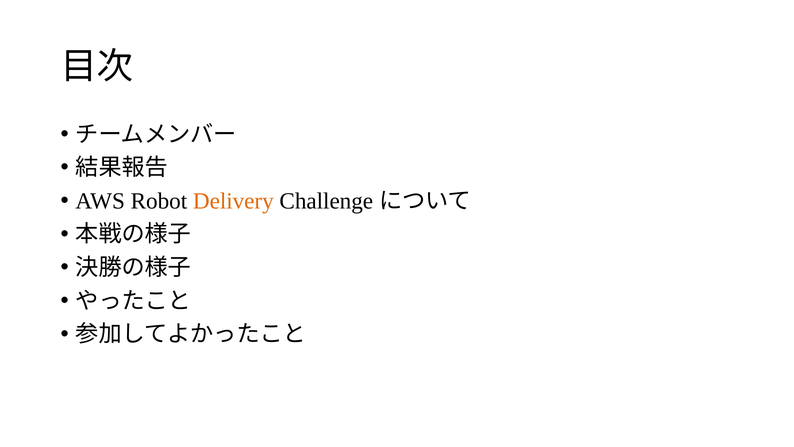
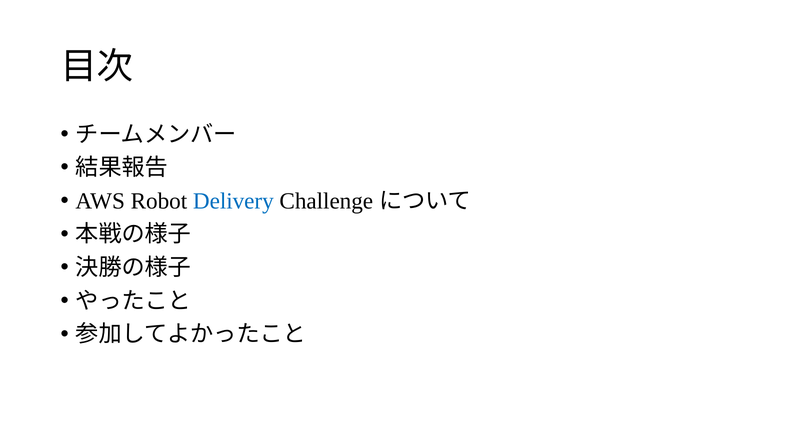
Delivery colour: orange -> blue
